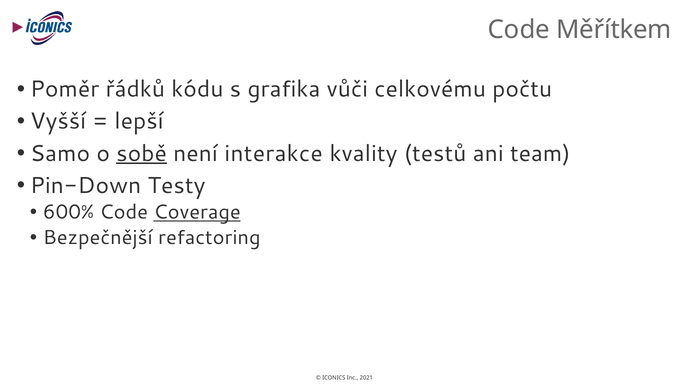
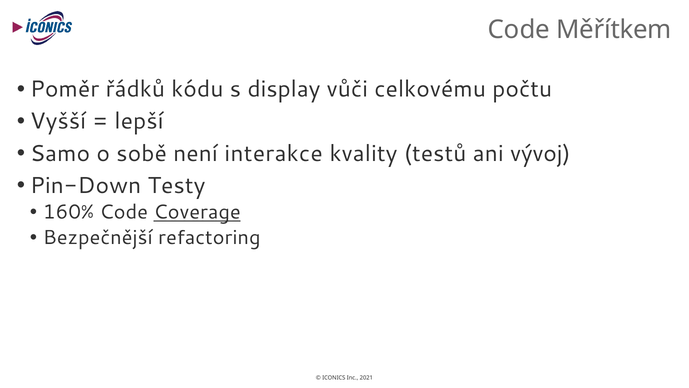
grafika: grafika -> display
sobě underline: present -> none
team: team -> vývoj
600%: 600% -> 160%
